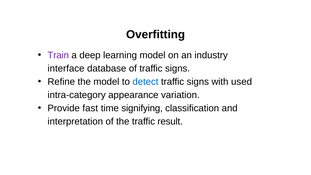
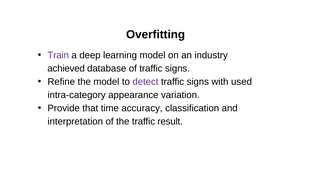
interface: interface -> achieved
detect colour: blue -> purple
fast: fast -> that
signifying: signifying -> accuracy
